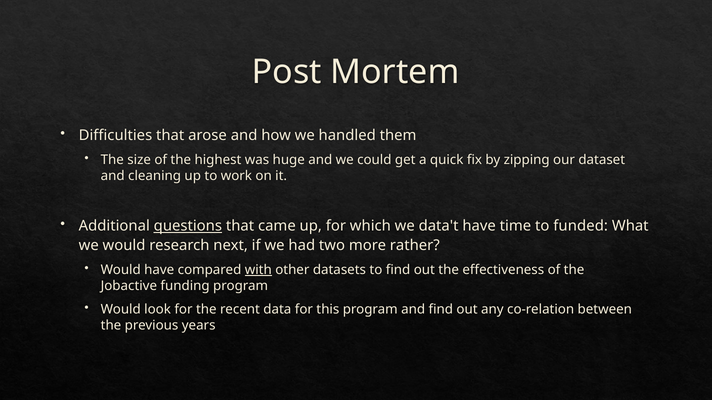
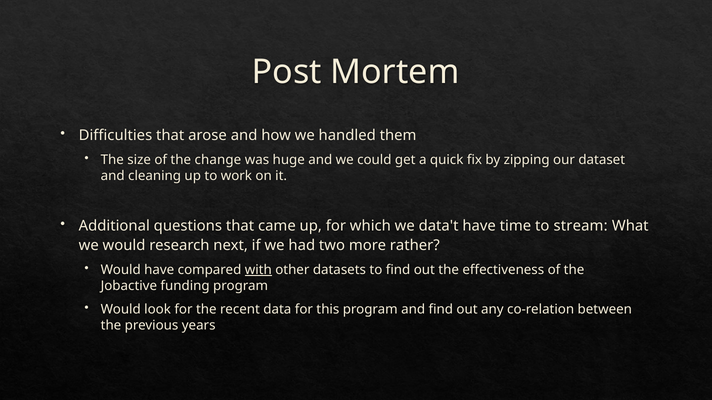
highest: highest -> change
questions underline: present -> none
funded: funded -> stream
